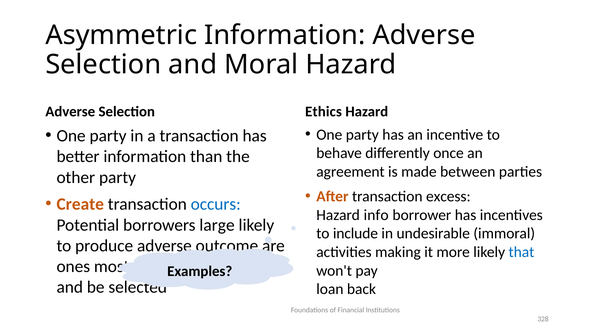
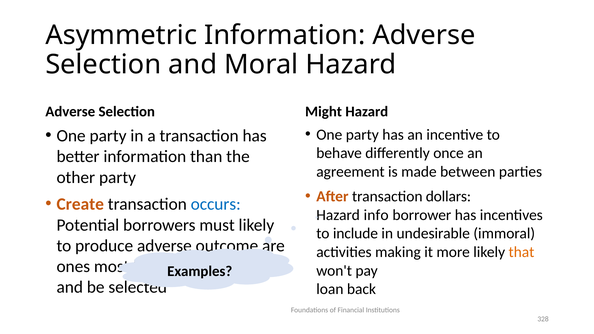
Ethics: Ethics -> Might
excess: excess -> dollars
large: large -> must
that colour: blue -> orange
